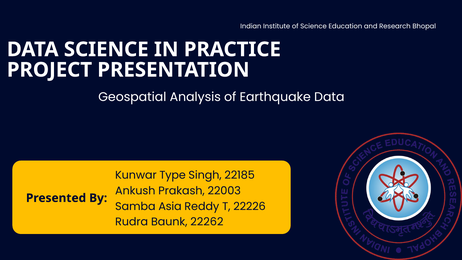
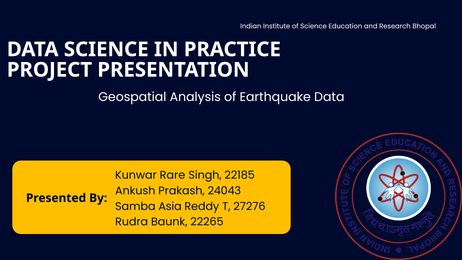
Type: Type -> Rare
22003: 22003 -> 24043
22226: 22226 -> 27276
22262: 22262 -> 22265
